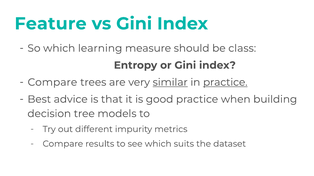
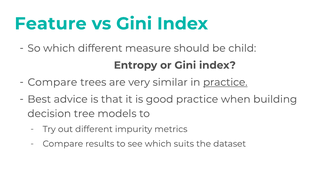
which learning: learning -> different
class: class -> child
similar underline: present -> none
